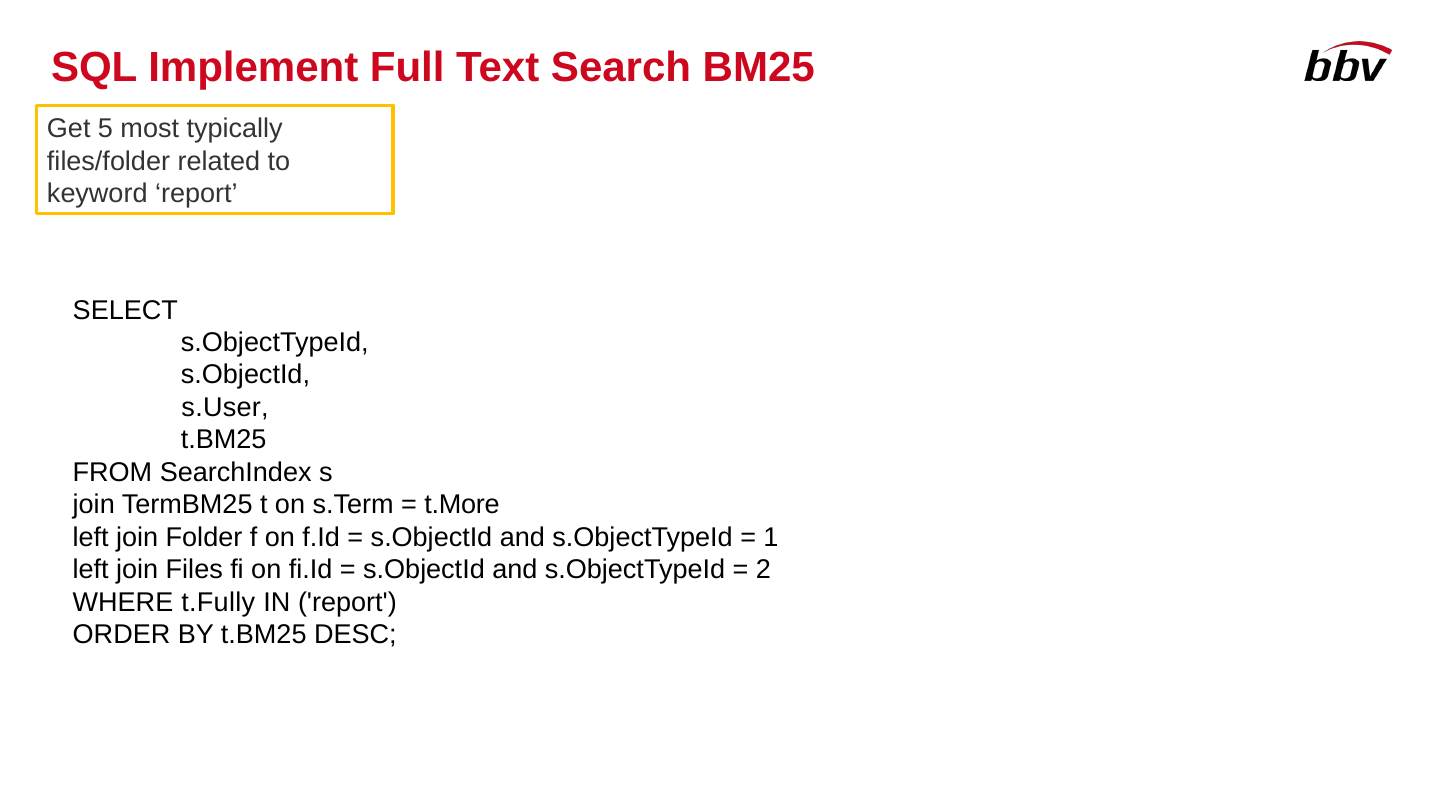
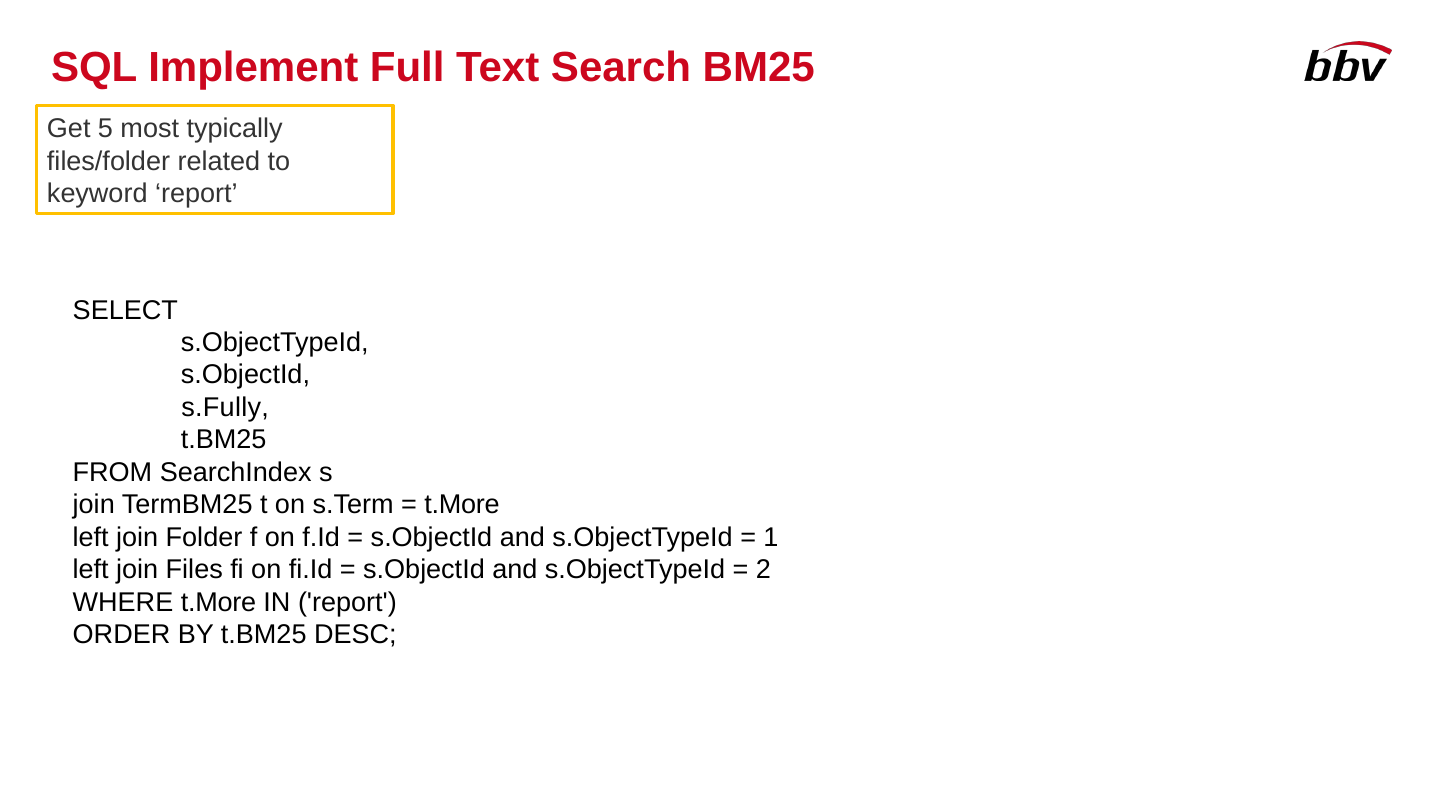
s.User: s.User -> s.Fully
WHERE t.Fully: t.Fully -> t.More
